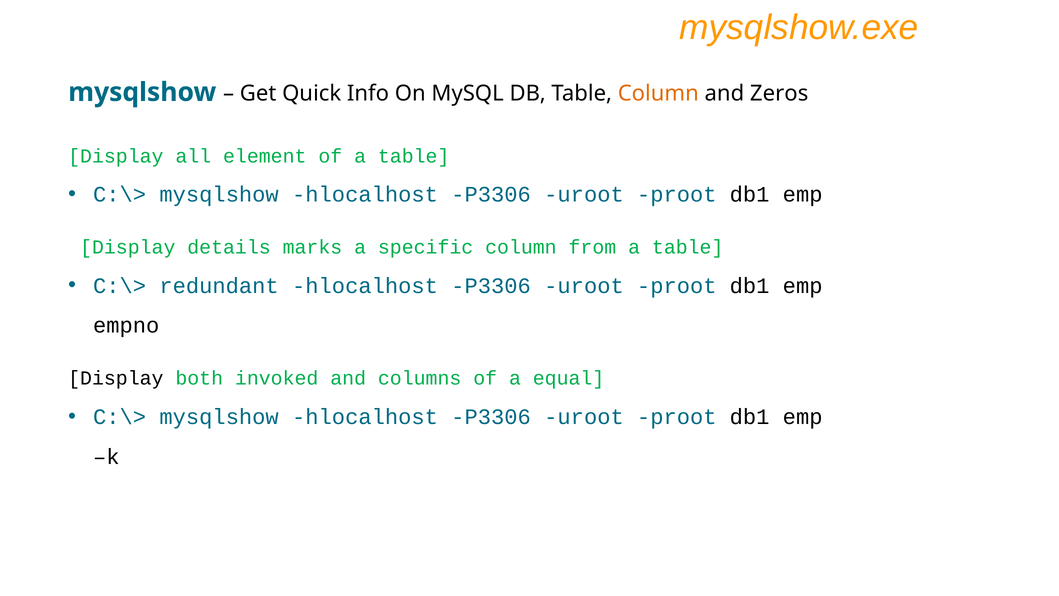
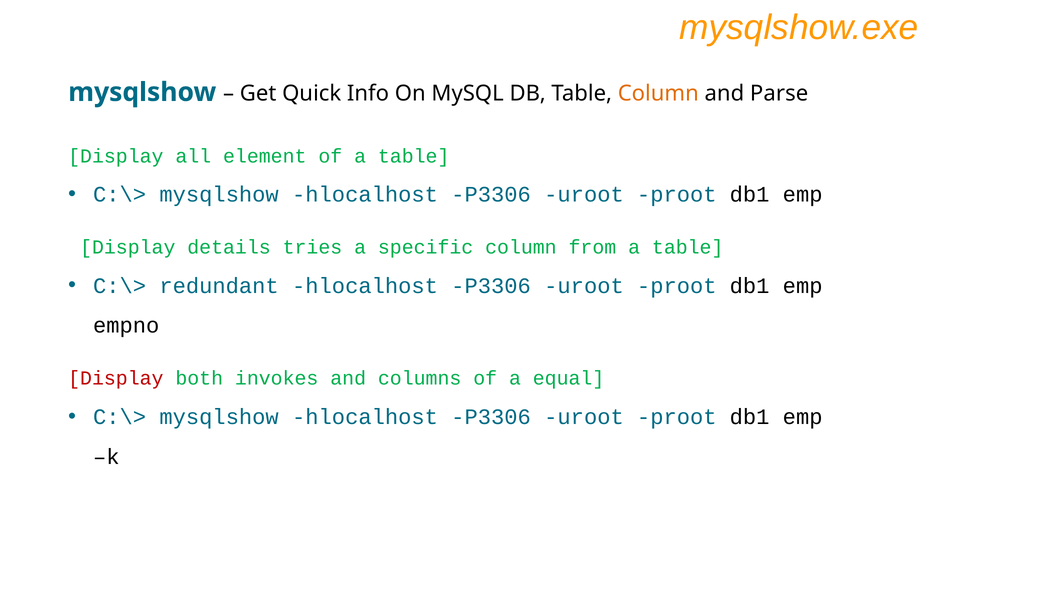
Zeros: Zeros -> Parse
marks: marks -> tries
Display at (116, 378) colour: black -> red
invoked: invoked -> invokes
